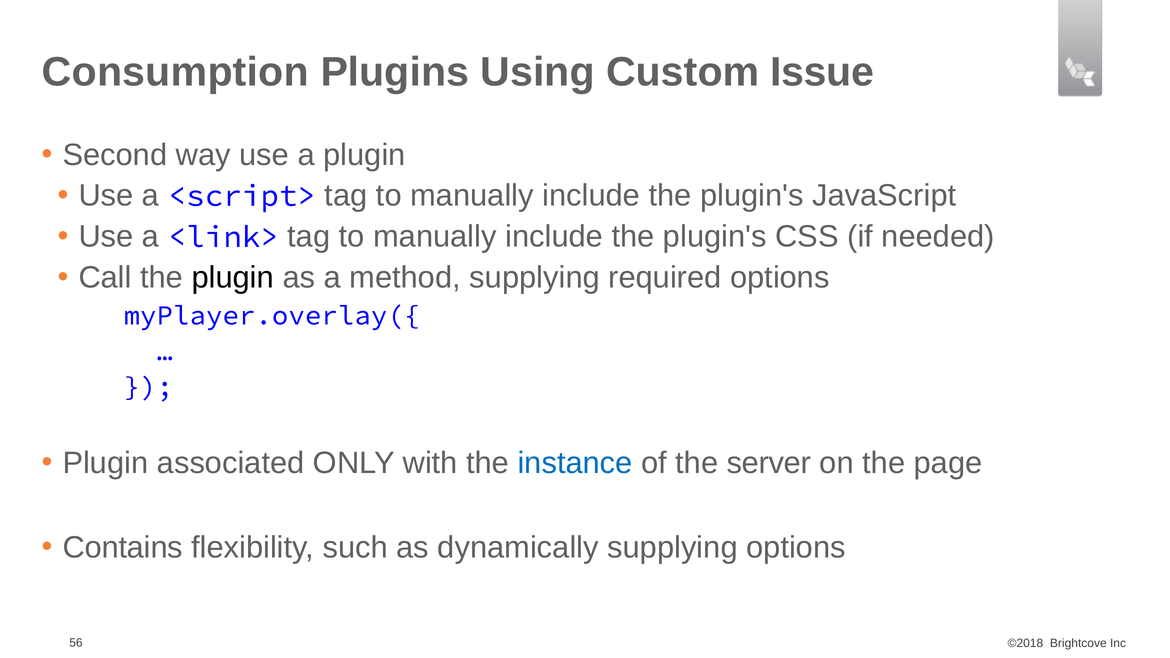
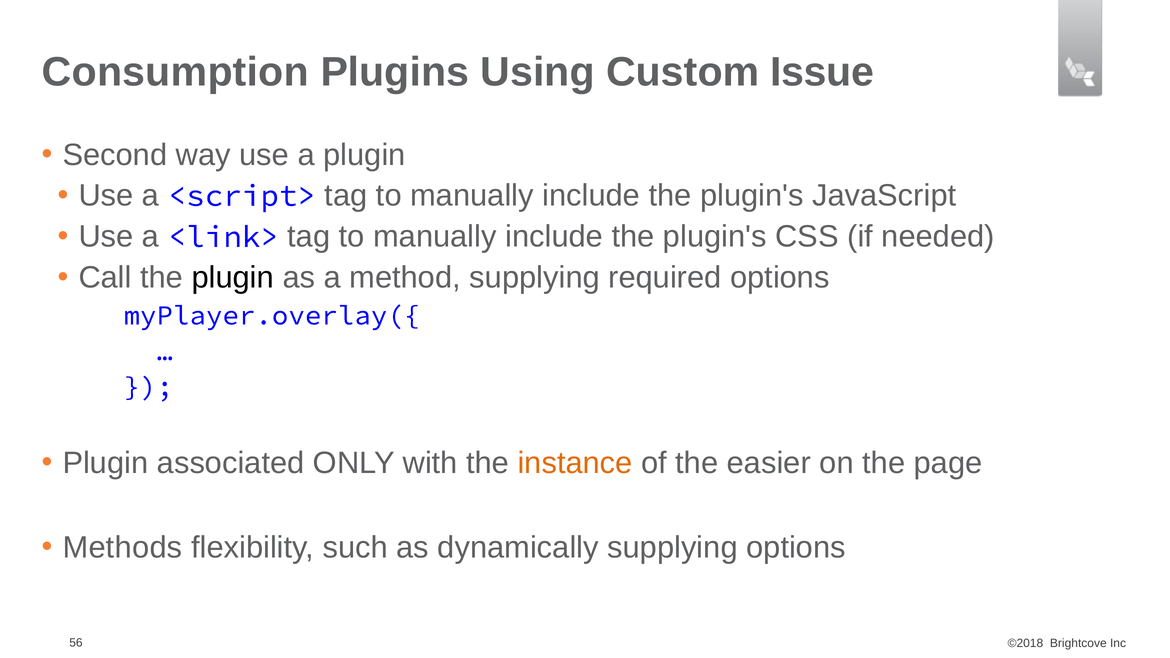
instance colour: blue -> orange
server: server -> easier
Contains: Contains -> Methods
